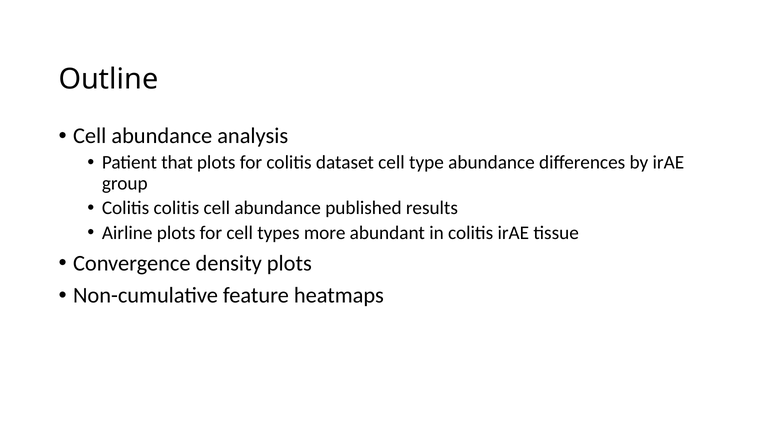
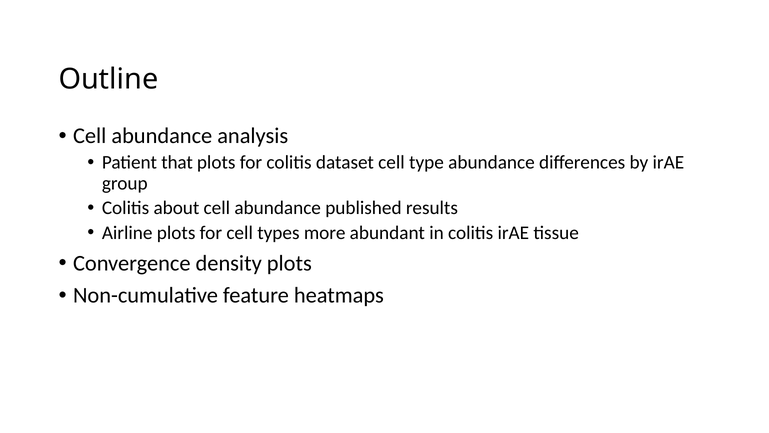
Colitis colitis: colitis -> about
